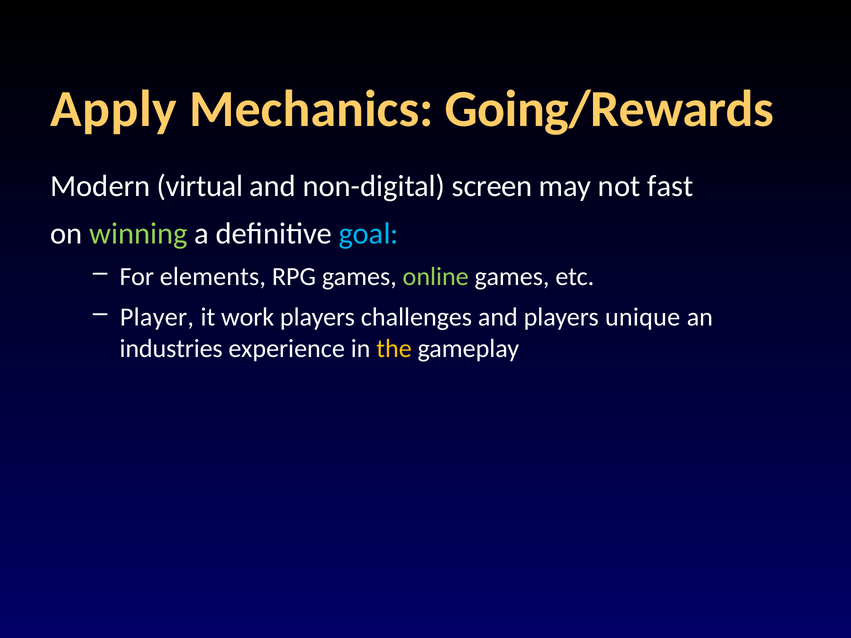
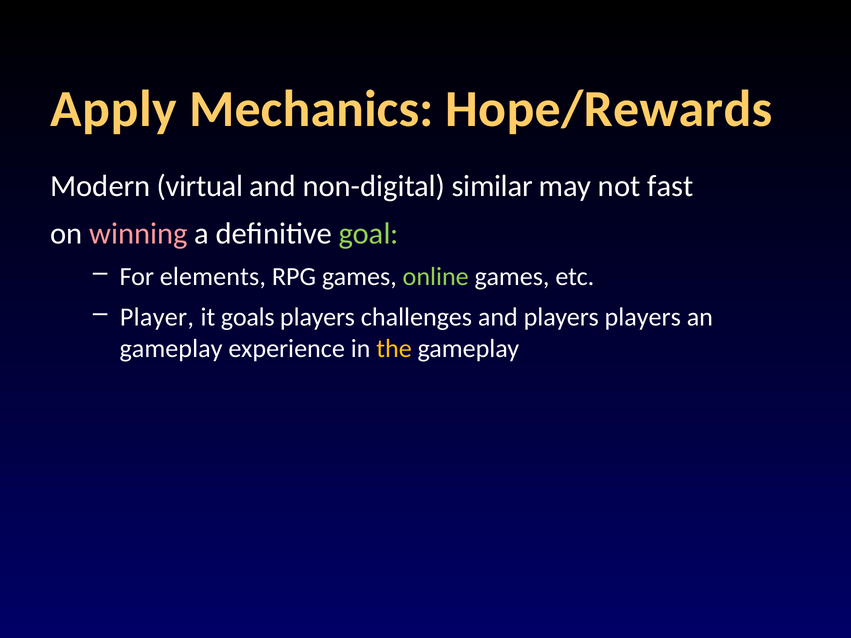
Going/Rewards: Going/Rewards -> Hope/Rewards
screen: screen -> similar
winning colour: light green -> pink
goal colour: light blue -> light green
work: work -> goals
players unique: unique -> players
industries at (171, 349): industries -> gameplay
